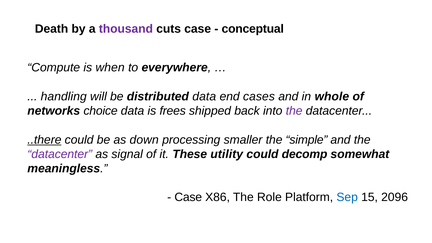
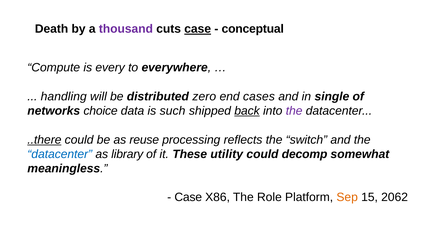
case at (198, 29) underline: none -> present
when: when -> every
distributed data: data -> zero
whole: whole -> single
frees: frees -> such
back underline: none -> present
down: down -> reuse
smaller: smaller -> reflects
simple: simple -> switch
datacenter at (60, 154) colour: purple -> blue
signal: signal -> library
Sep colour: blue -> orange
2096: 2096 -> 2062
